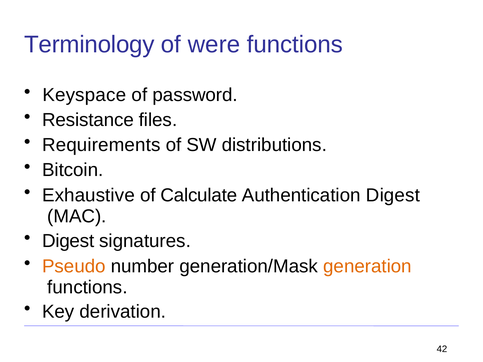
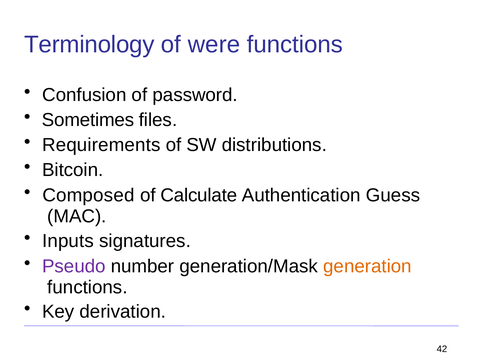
Keyspace: Keyspace -> Confusion
Resistance: Resistance -> Sometimes
Exhaustive: Exhaustive -> Composed
Authentication Digest: Digest -> Guess
Digest at (68, 241): Digest -> Inputs
Pseudo colour: orange -> purple
